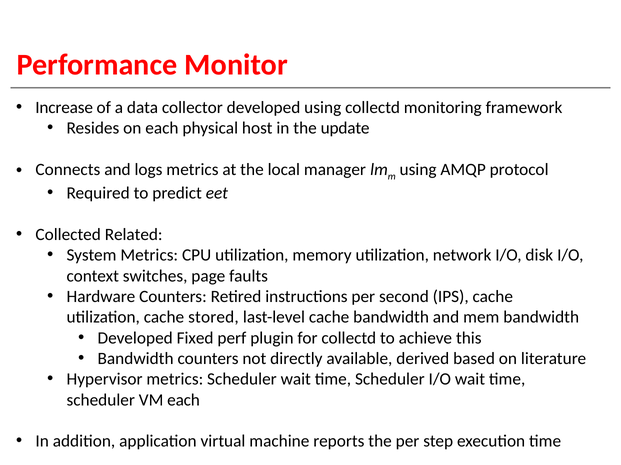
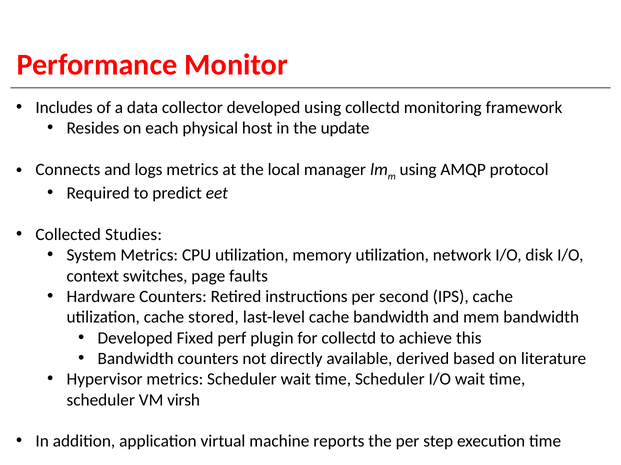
Increase: Increase -> Includes
Related: Related -> Studies
VM each: each -> virsh
